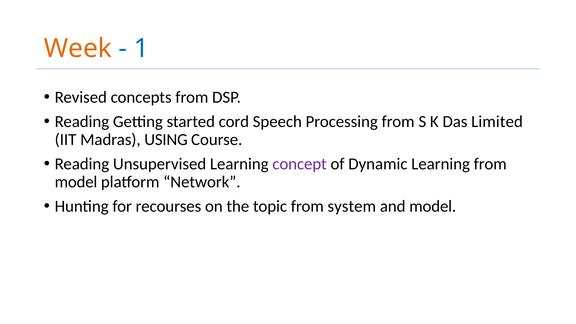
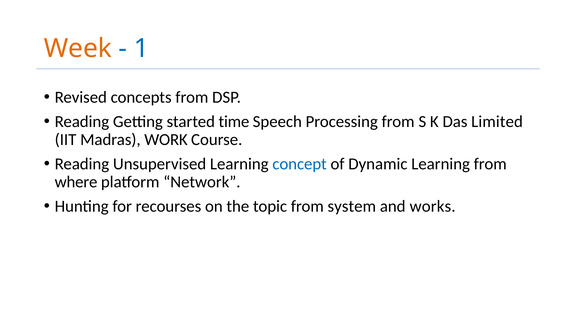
cord: cord -> time
USING: USING -> WORK
concept colour: purple -> blue
model at (76, 182): model -> where
and model: model -> works
